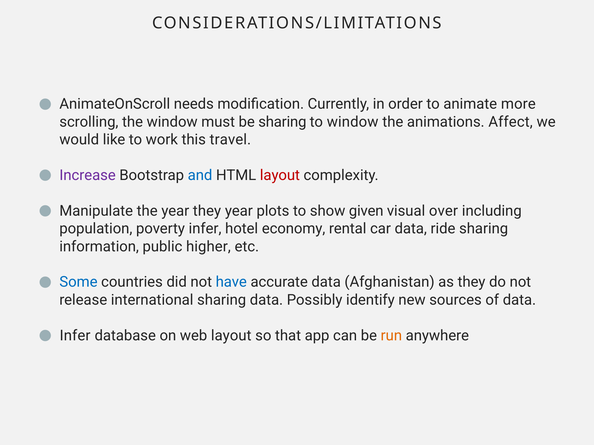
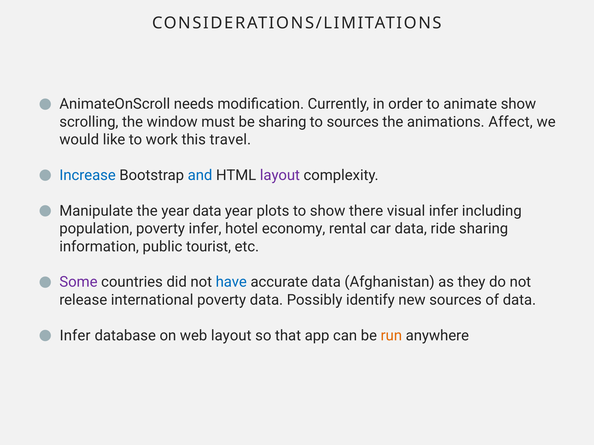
animate more: more -> show
to window: window -> sources
Increase colour: purple -> blue
layout at (280, 175) colour: red -> purple
year they: they -> data
given: given -> there
visual over: over -> infer
higher: higher -> tourist
Some colour: blue -> purple
international sharing: sharing -> poverty
